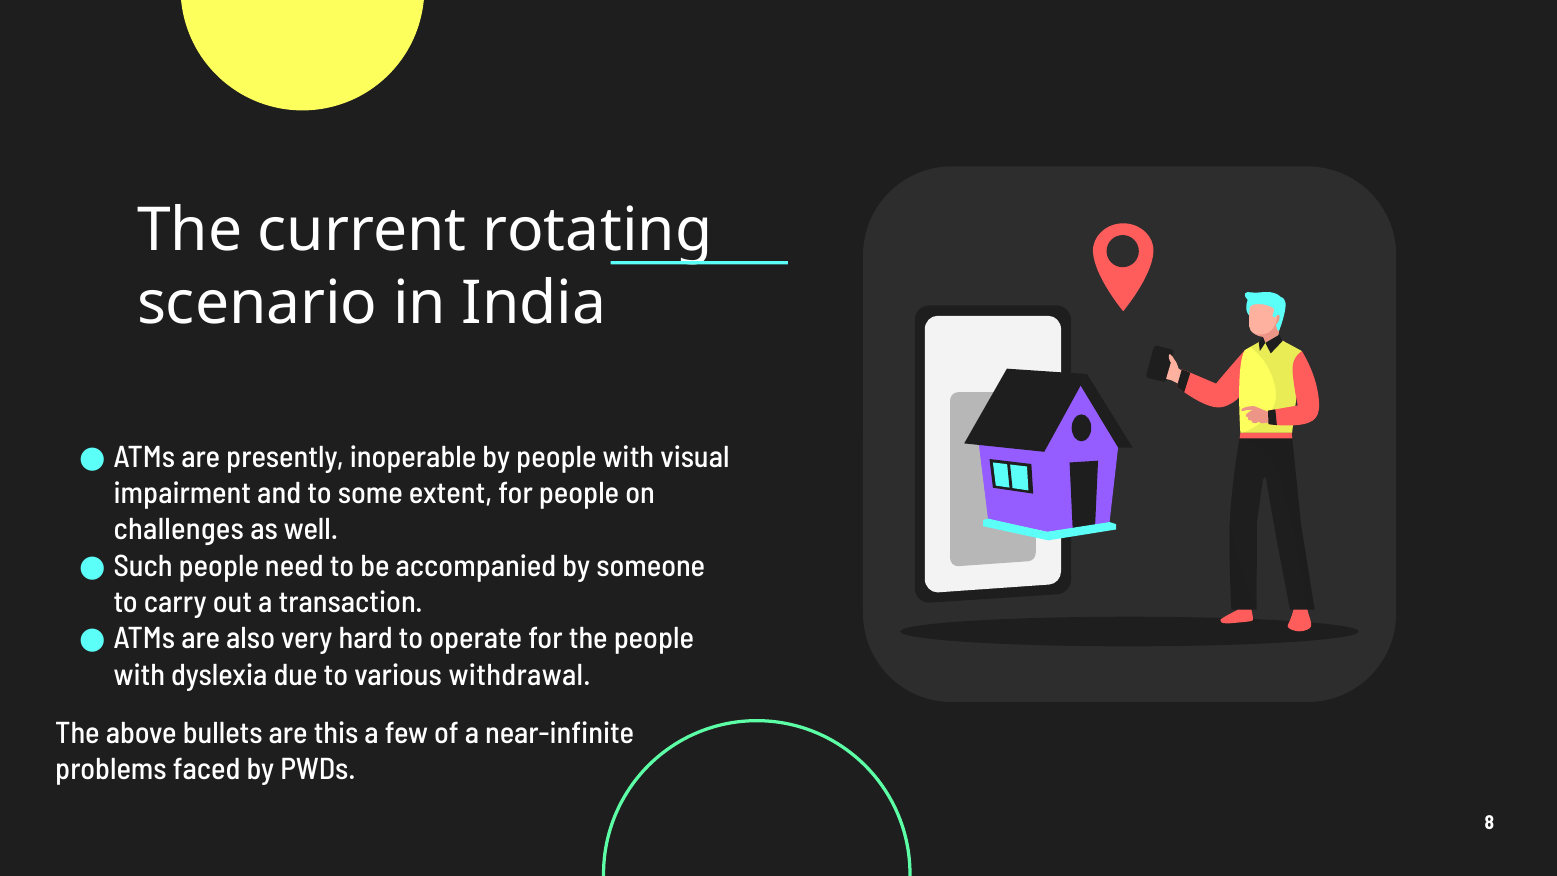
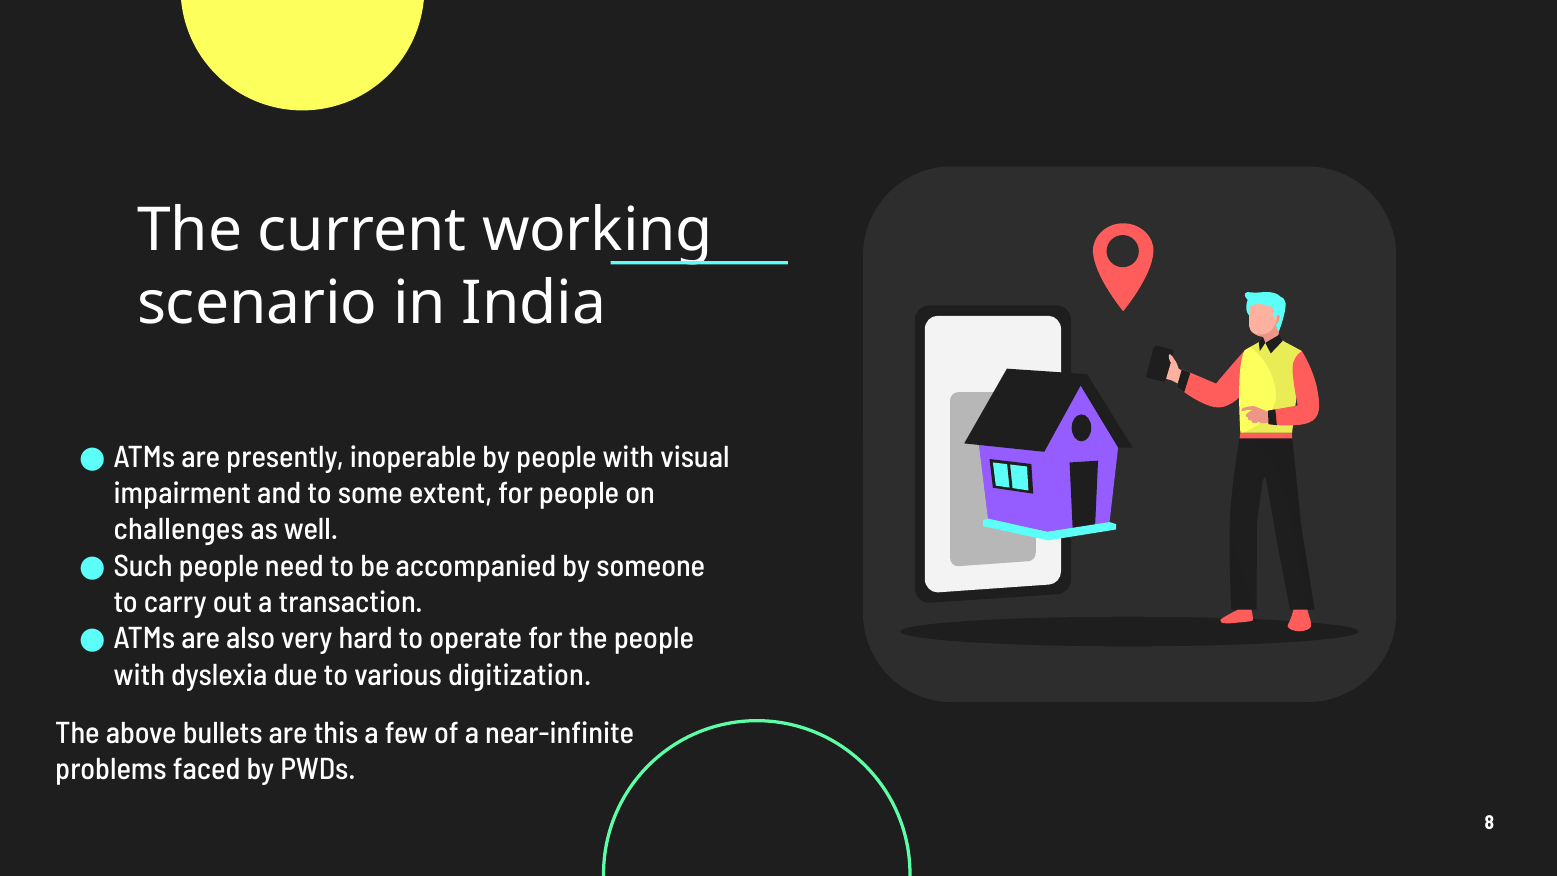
rotating: rotating -> working
withdrawal: withdrawal -> digitization
